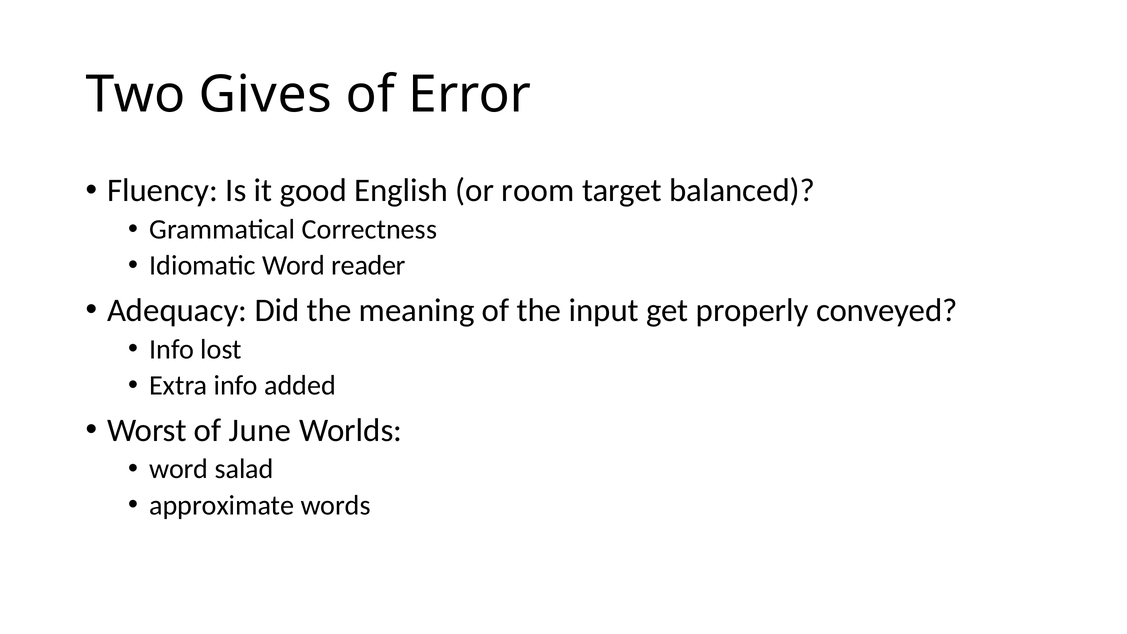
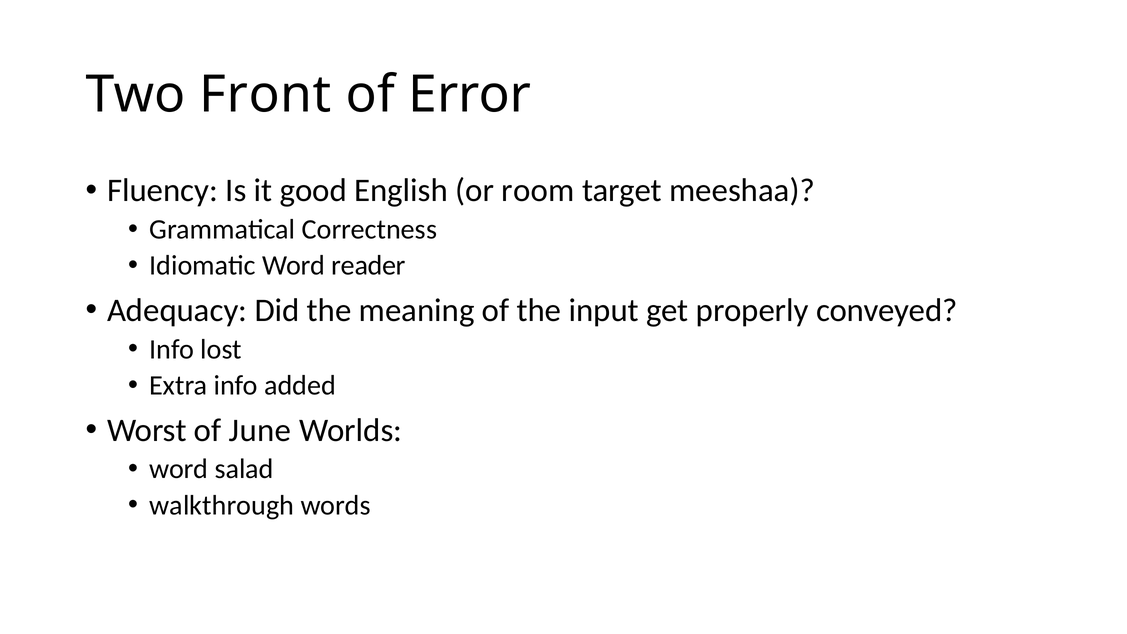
Gives: Gives -> Front
balanced: balanced -> meeshaa
approximate: approximate -> walkthrough
